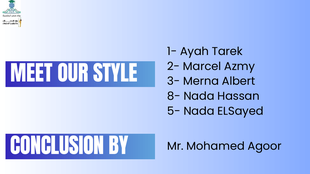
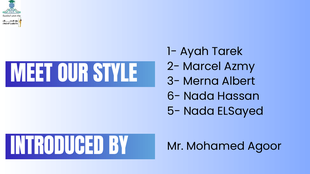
8-: 8- -> 6-
CONCLUSION: CONCLUSION -> INTRODUCED
